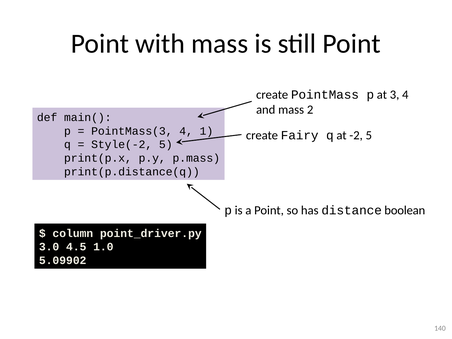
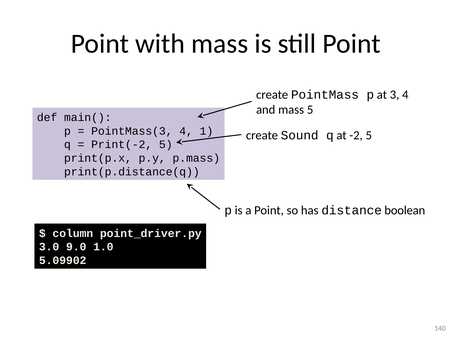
mass 2: 2 -> 5
Fairy: Fairy -> Sound
Style(-2: Style(-2 -> Print(-2
4.5: 4.5 -> 9.0
